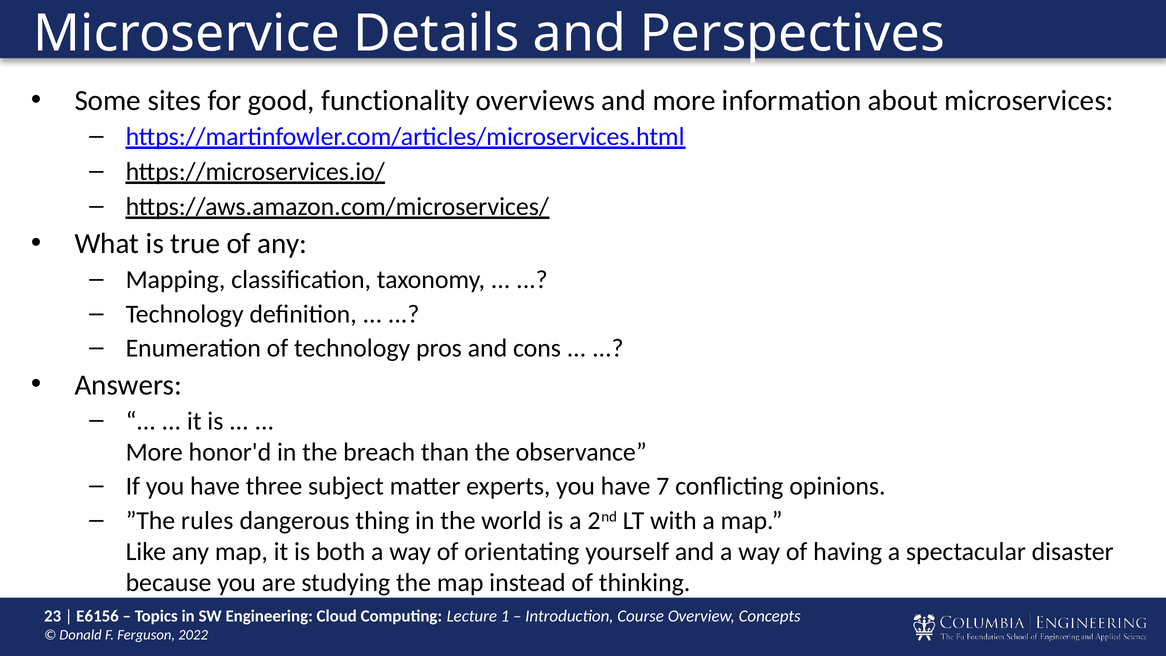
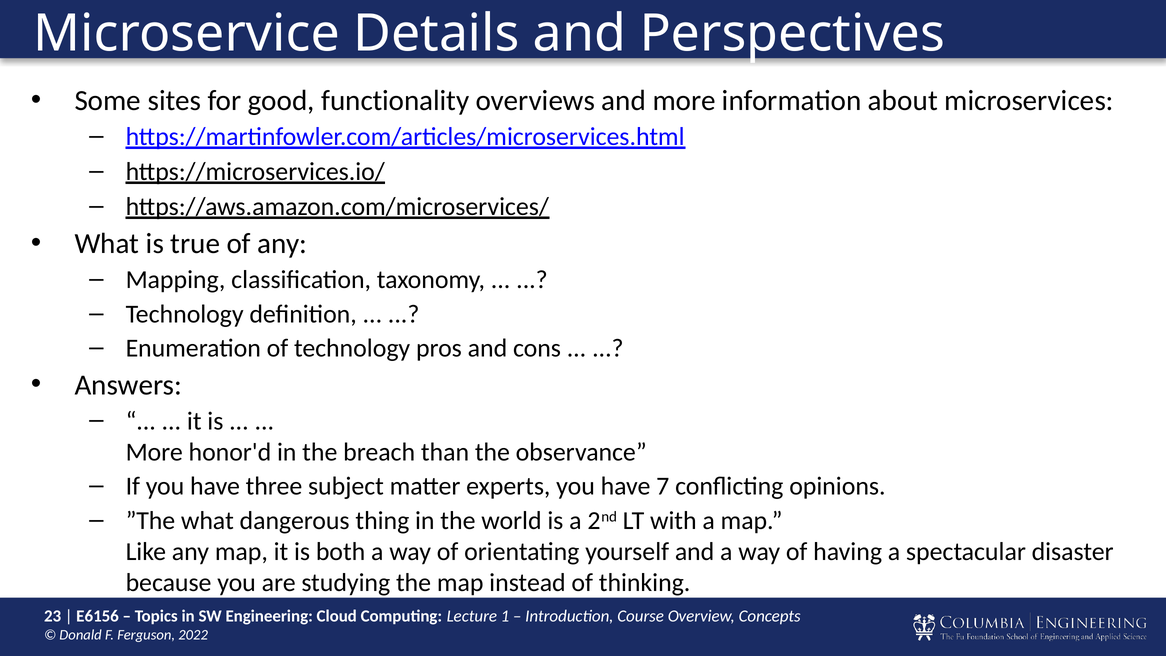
”The rules: rules -> what
